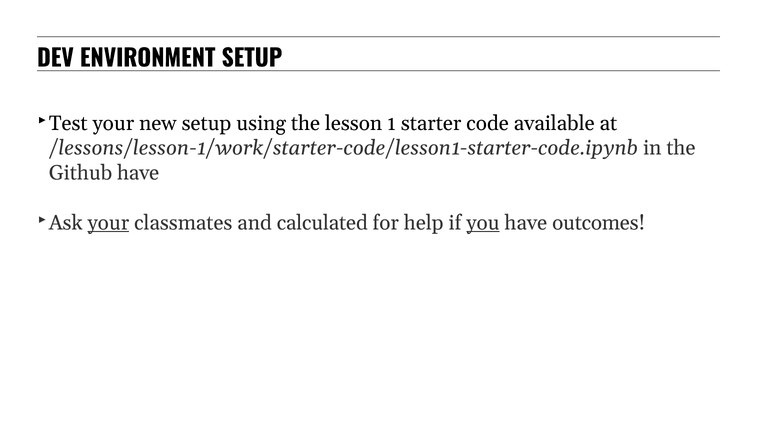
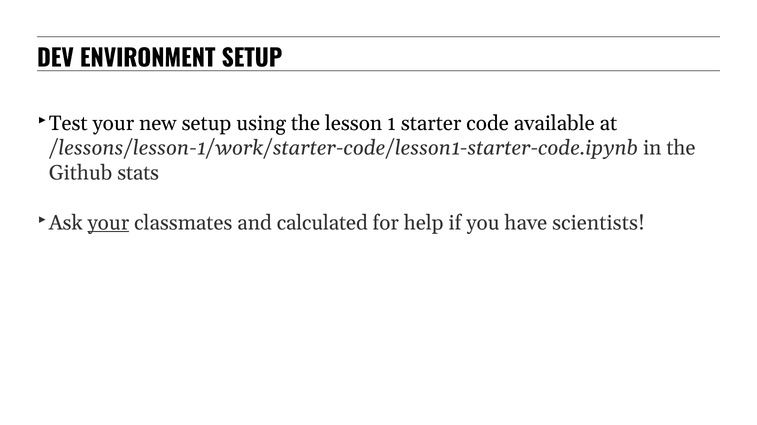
Github have: have -> stats
you underline: present -> none
outcomes: outcomes -> scientists
